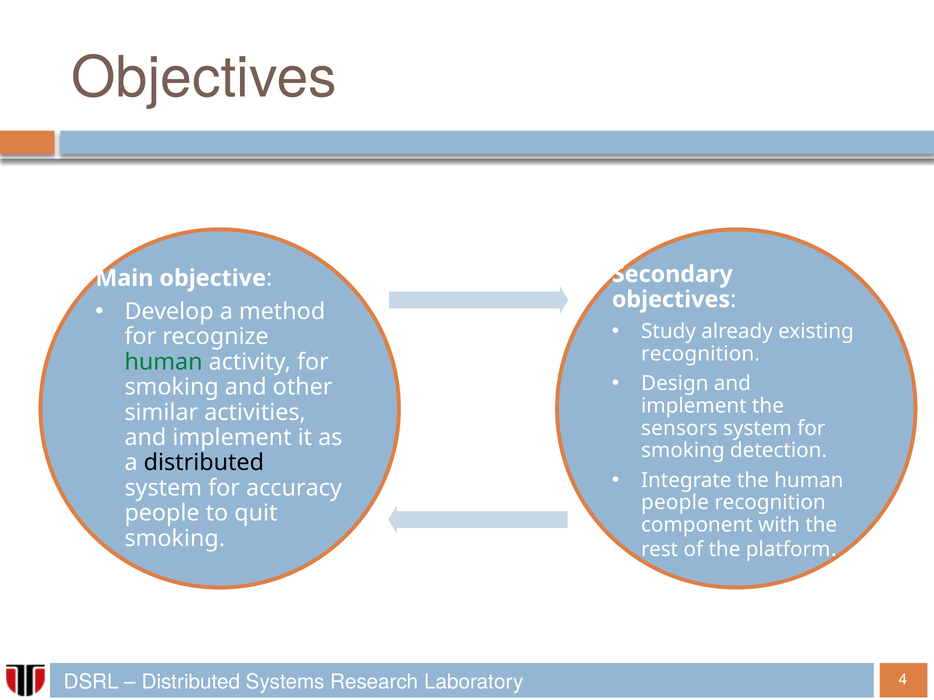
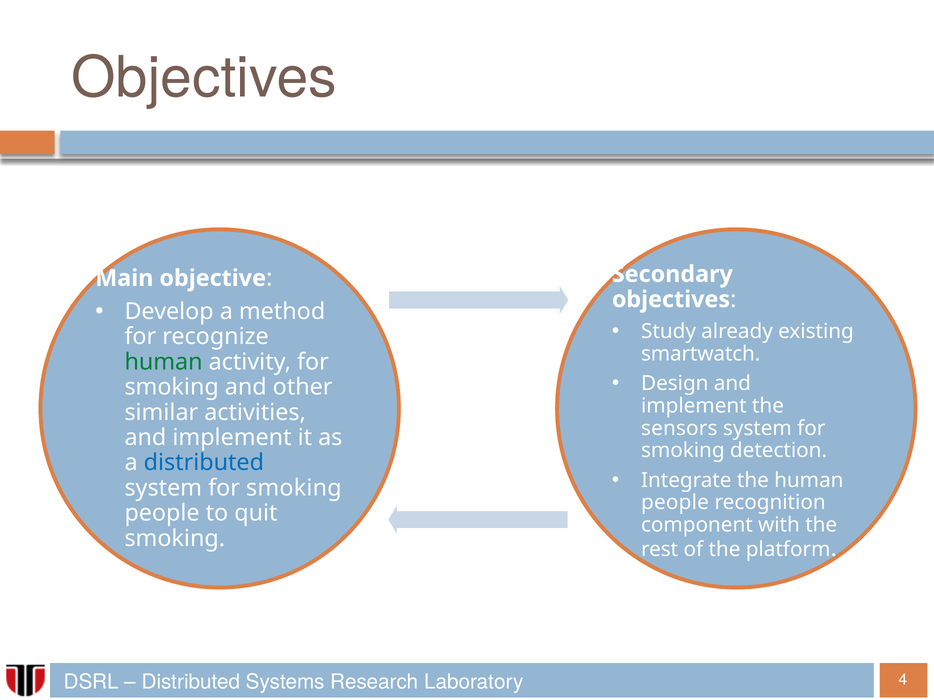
recognition at (701, 354): recognition -> smartwatch
distributed at (204, 463) colour: black -> blue
accuracy at (294, 488): accuracy -> smoking
